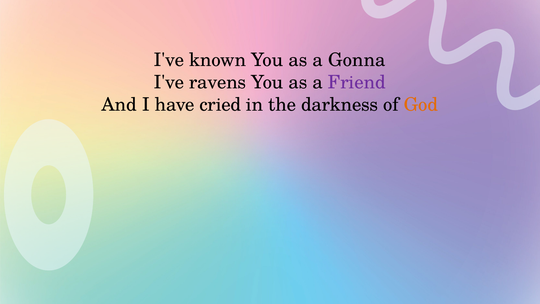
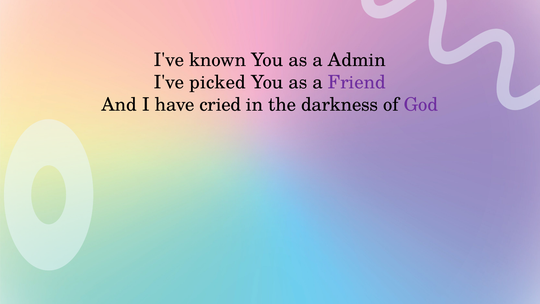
Gonna: Gonna -> Admin
ravens: ravens -> picked
God colour: orange -> purple
